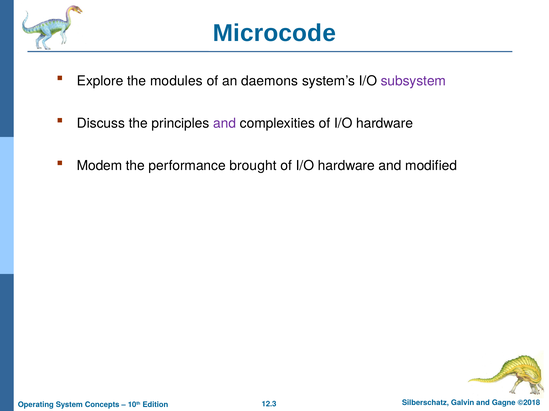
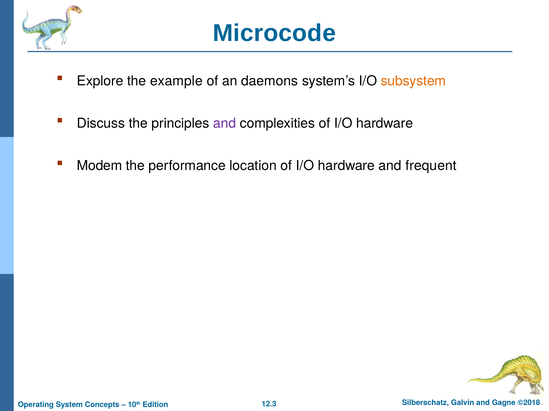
modules: modules -> example
subsystem colour: purple -> orange
brought: brought -> location
modified: modified -> frequent
